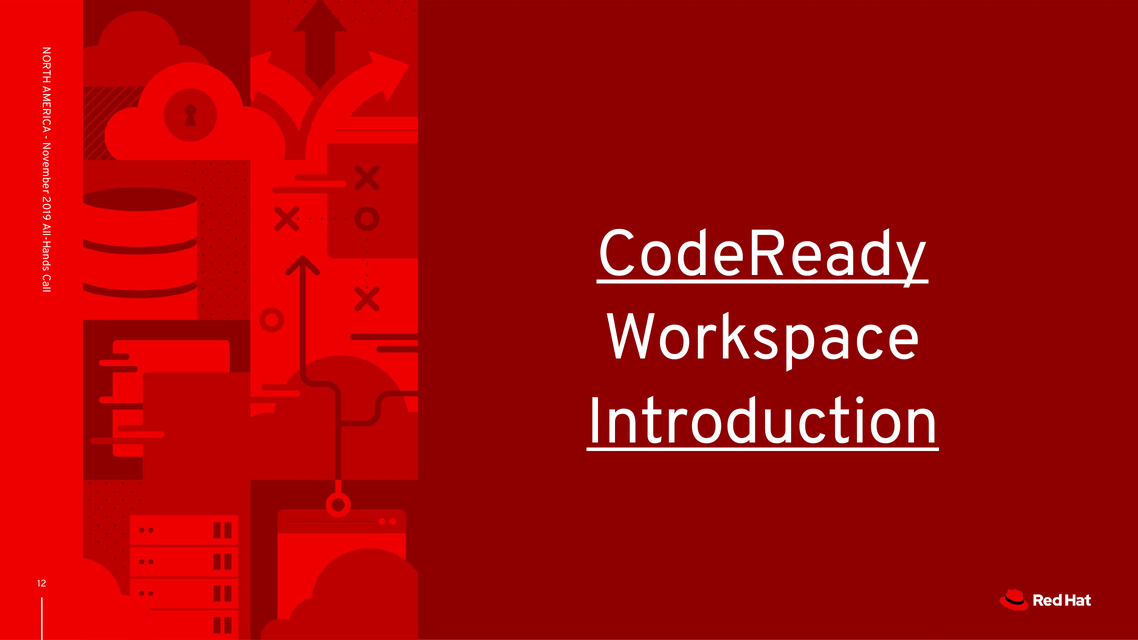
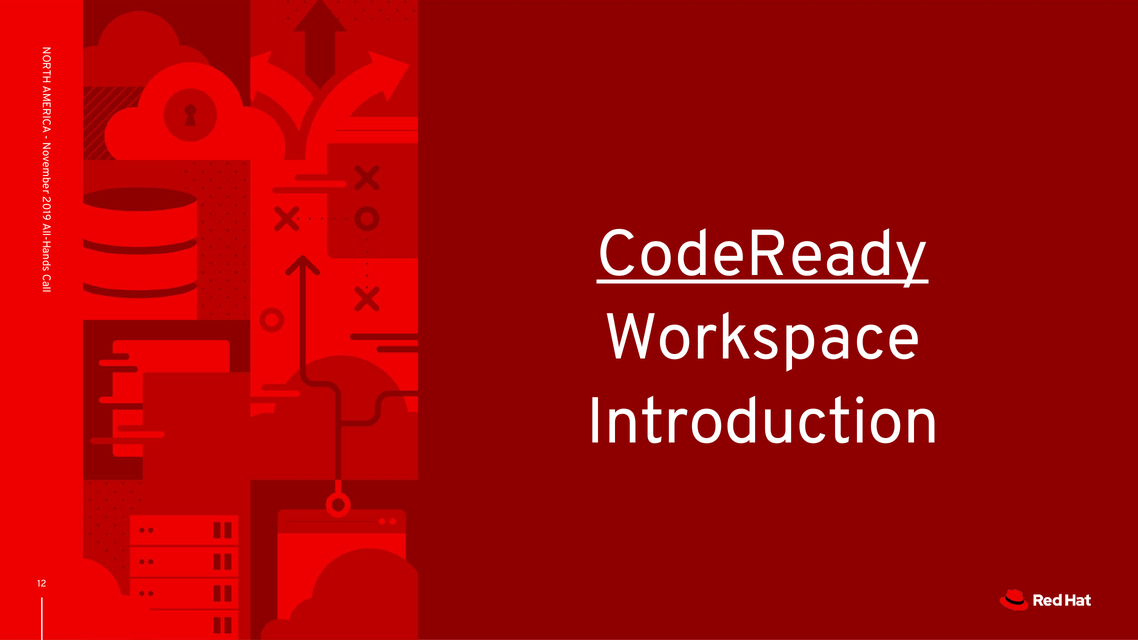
Introduction underline: present -> none
